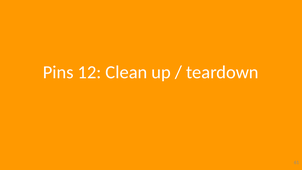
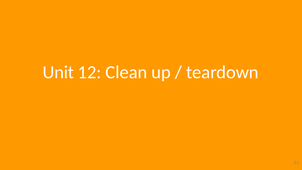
Pins: Pins -> Unit
